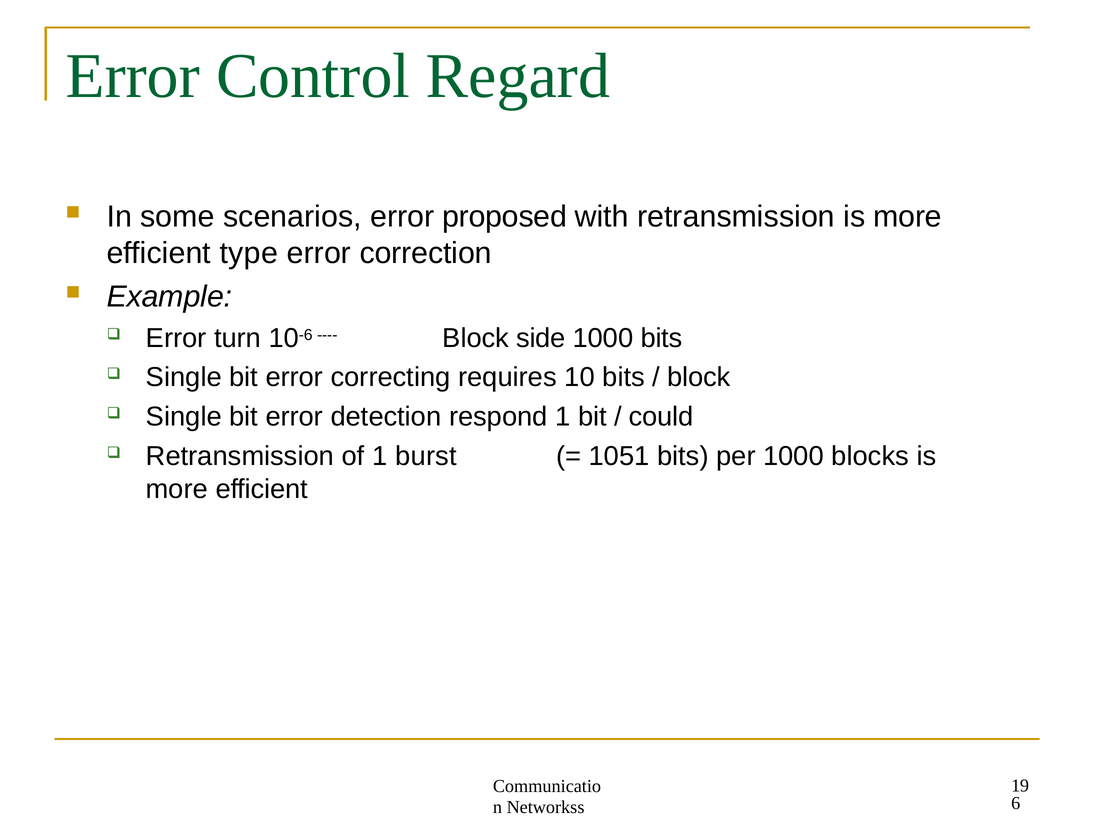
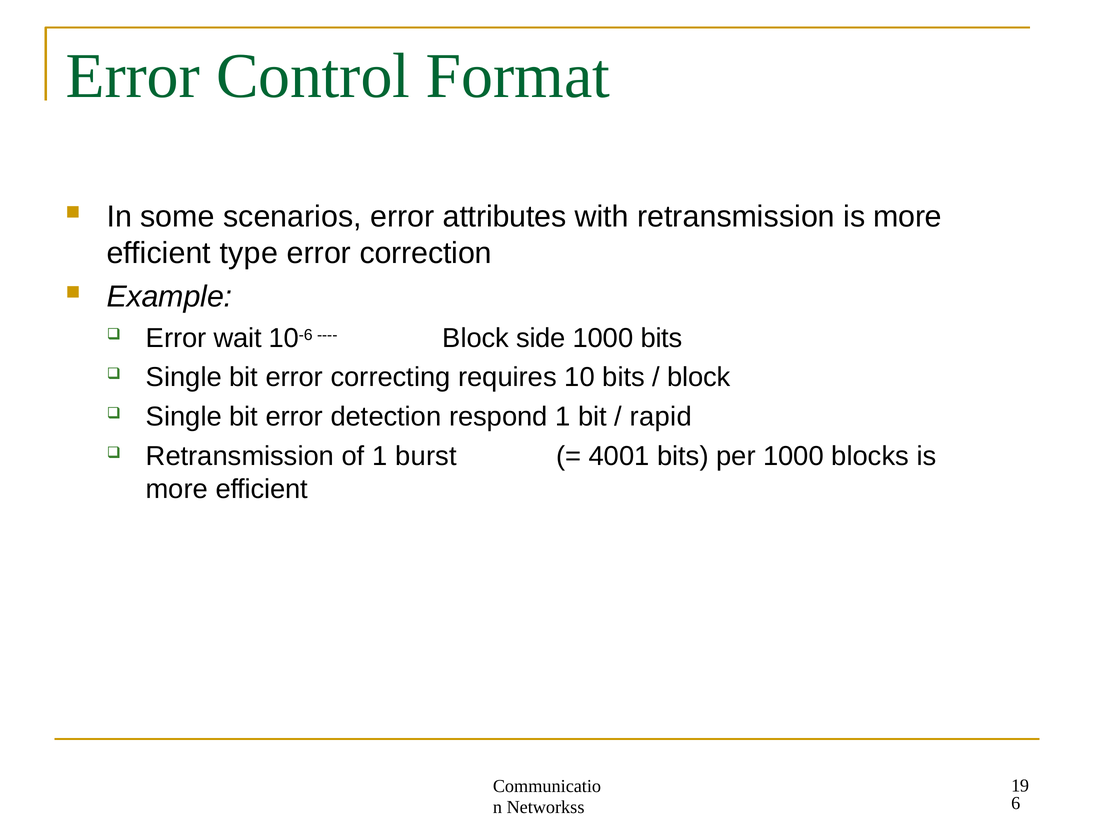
Regard: Regard -> Format
proposed: proposed -> attributes
turn: turn -> wait
could: could -> rapid
1051: 1051 -> 4001
